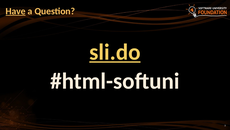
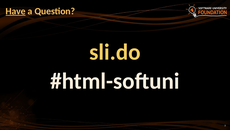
sli.do underline: present -> none
